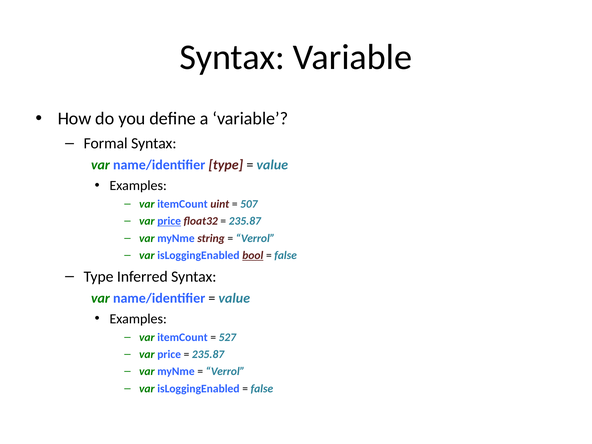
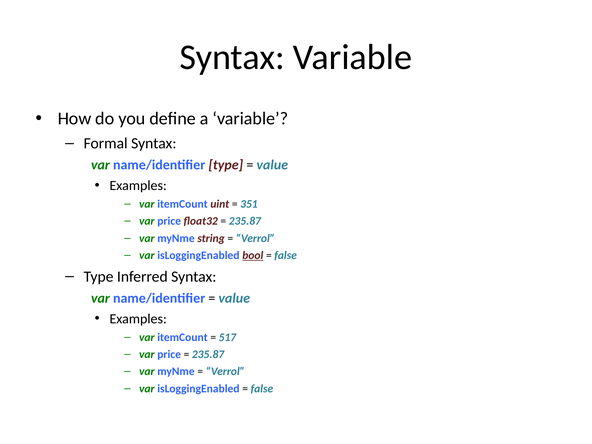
507: 507 -> 351
price at (169, 221) underline: present -> none
527: 527 -> 517
